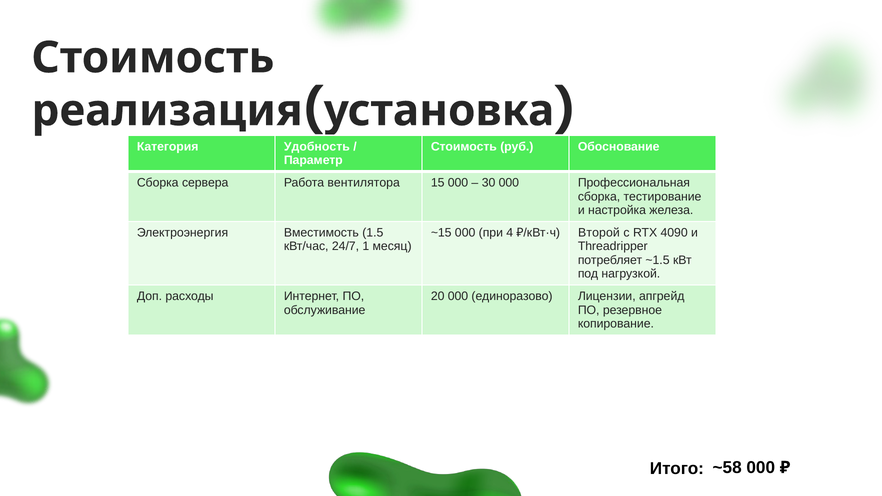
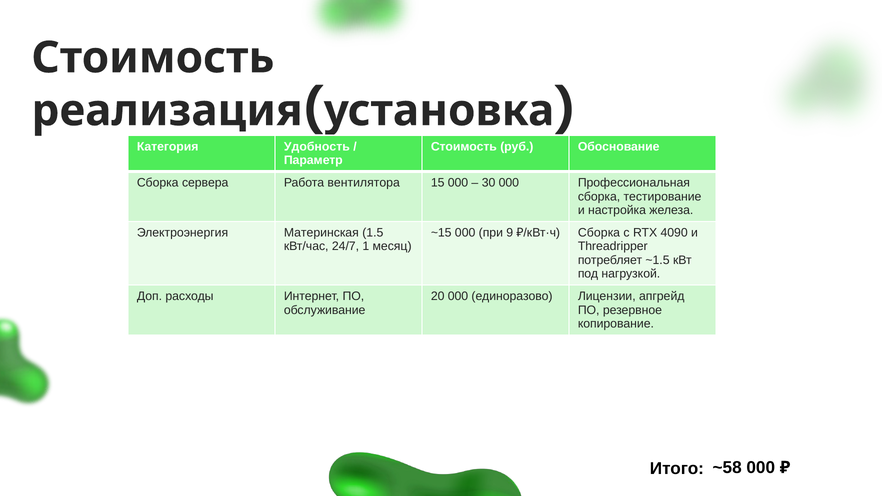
Вместимость: Вместимость -> Материнская
4: 4 -> 9
Второй at (599, 233): Второй -> Сборка
